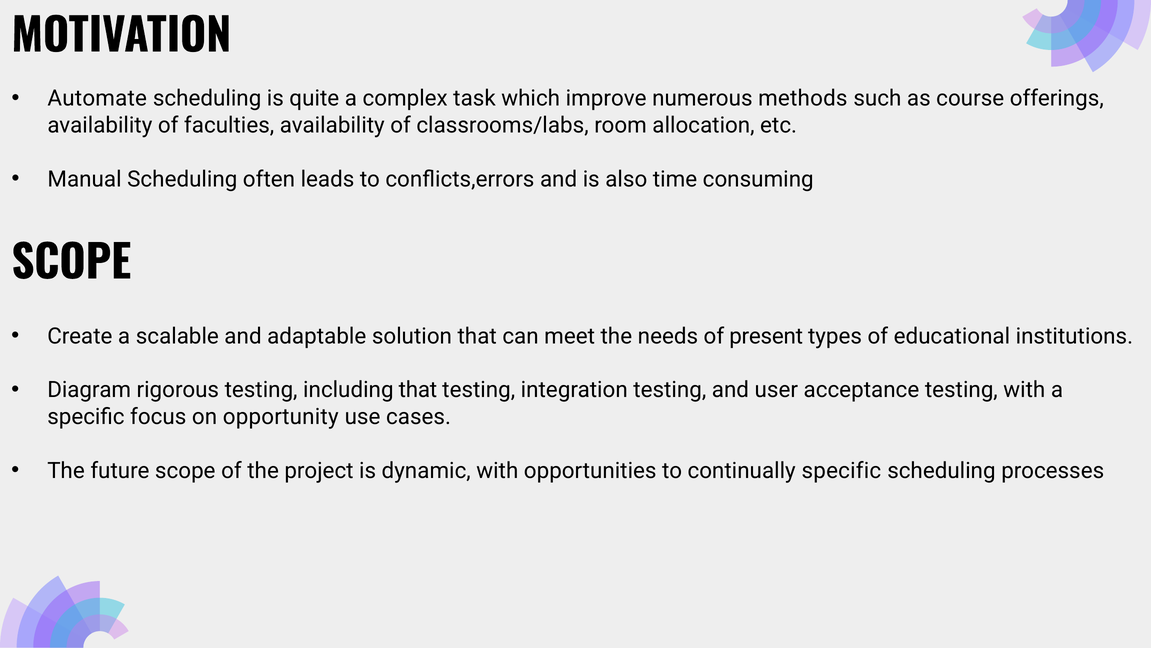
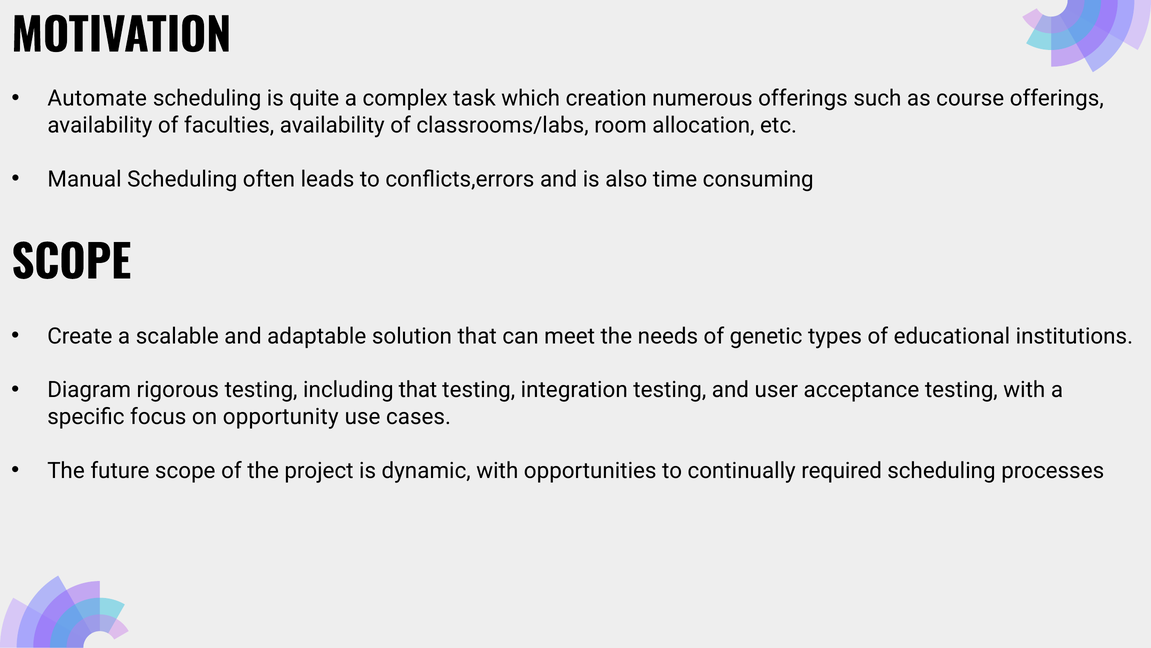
improve: improve -> creation
numerous methods: methods -> offerings
present: present -> genetic
continually specific: specific -> required
